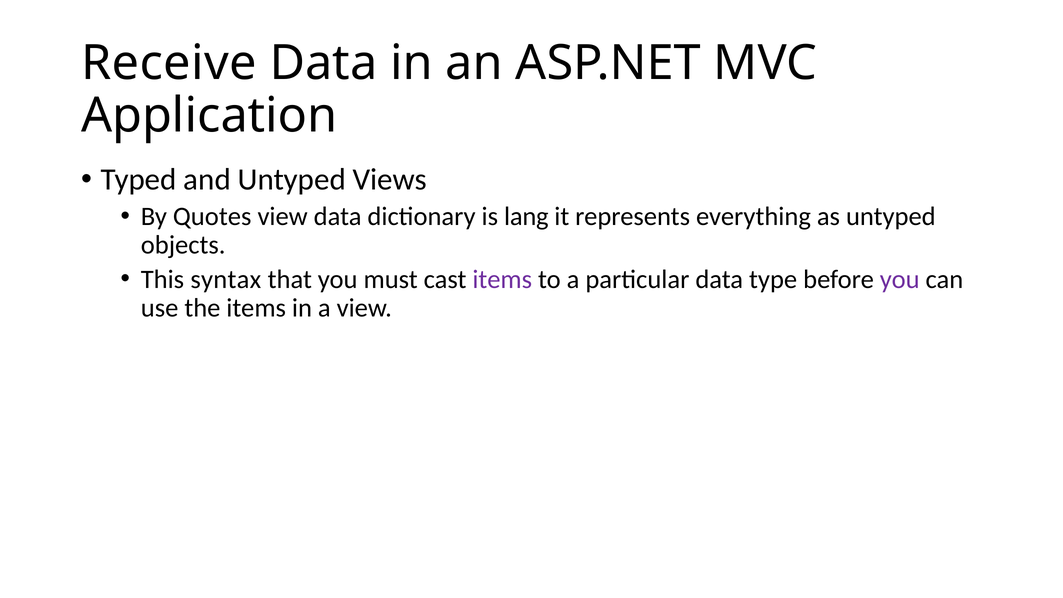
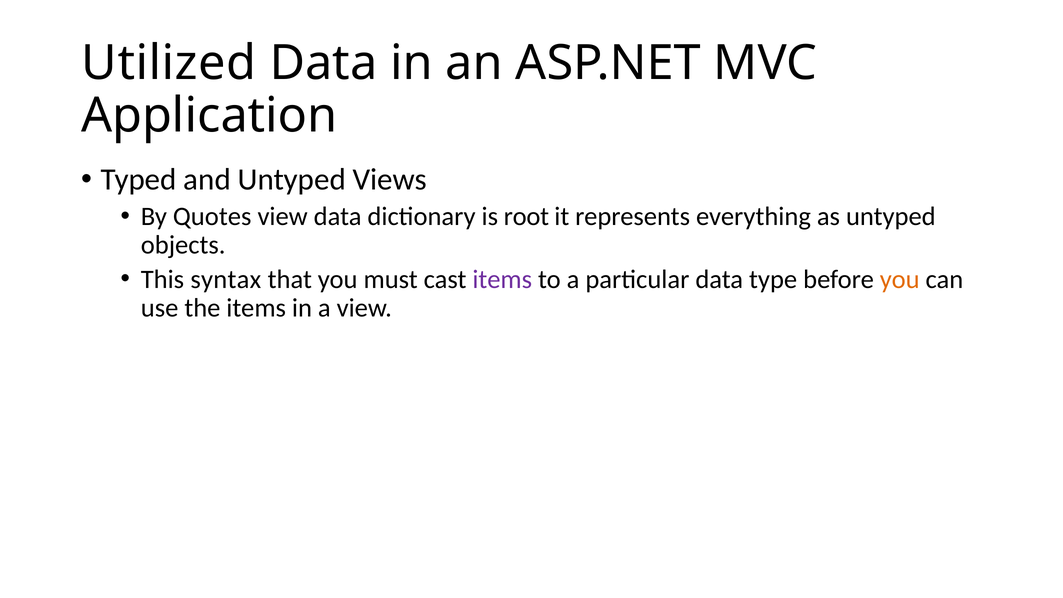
Receive: Receive -> Utilized
lang: lang -> root
you at (900, 279) colour: purple -> orange
